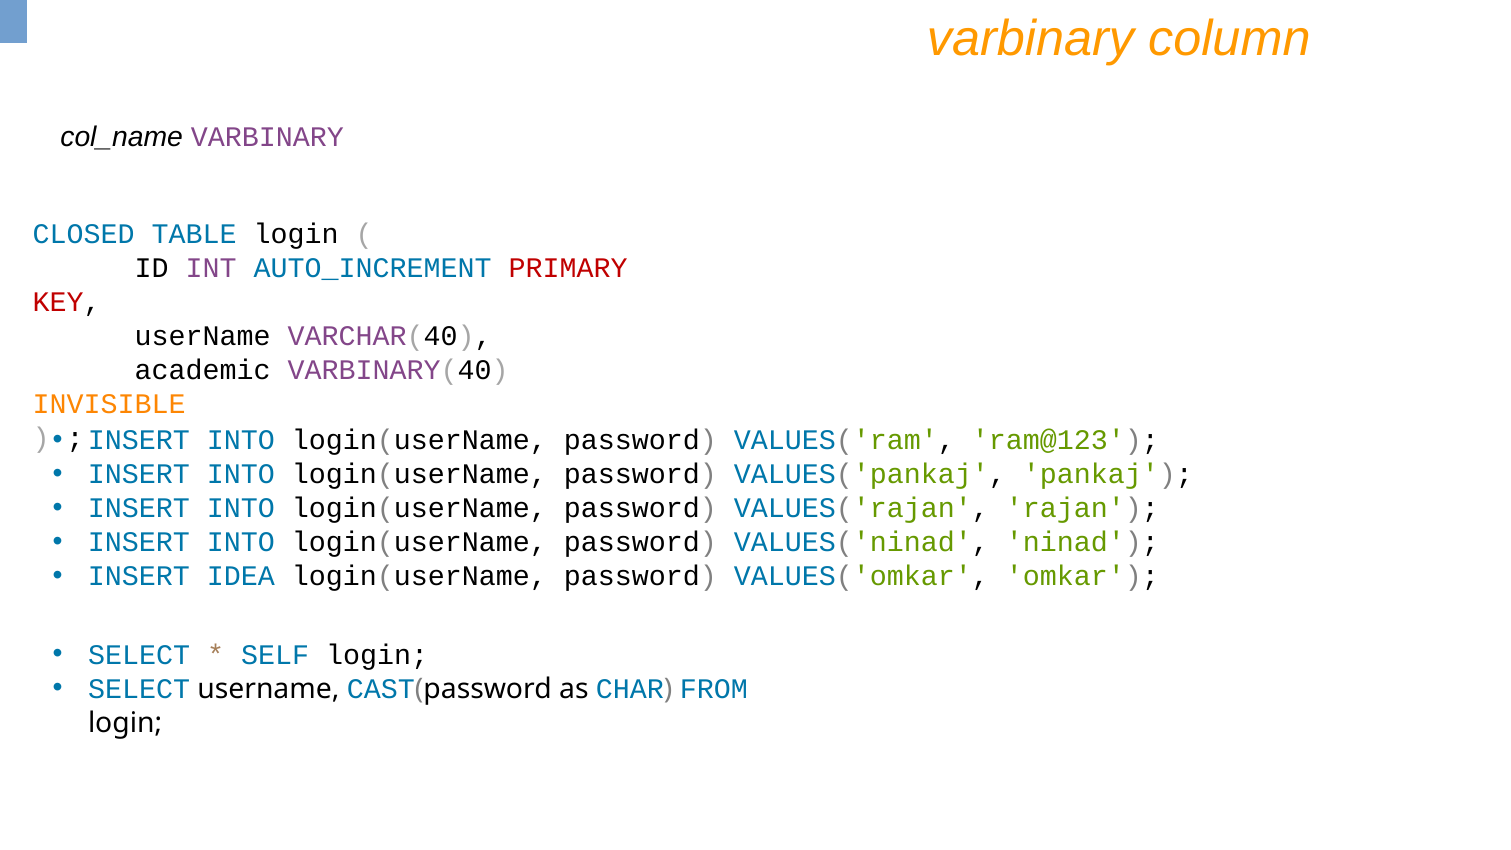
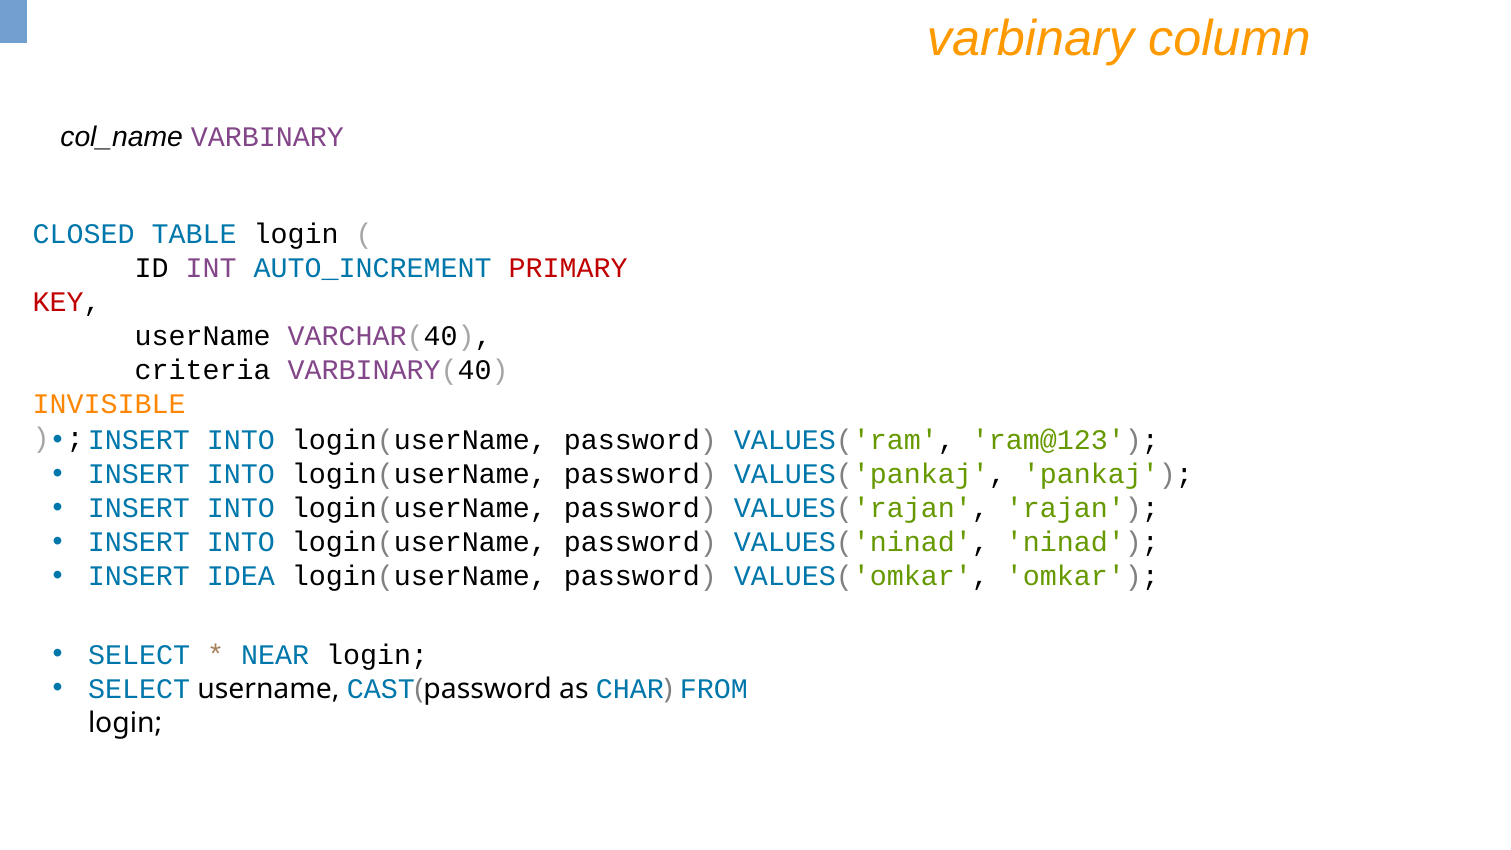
academic: academic -> criteria
SELF: SELF -> NEAR
